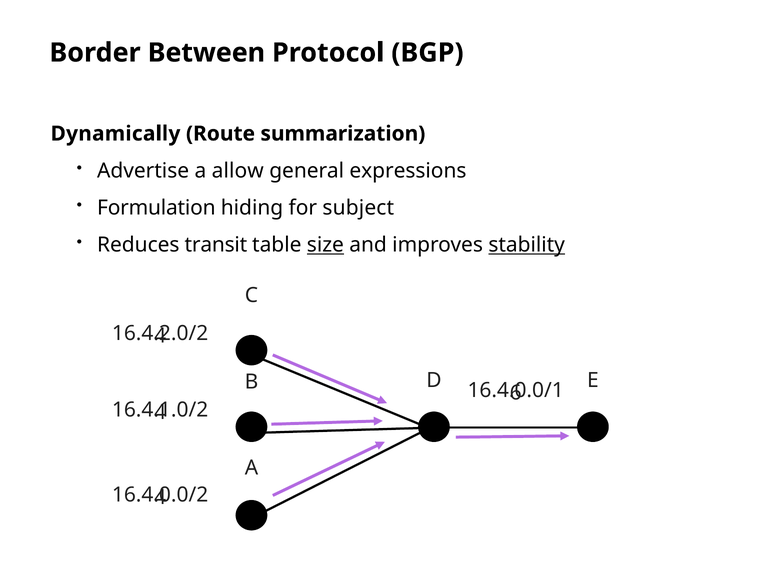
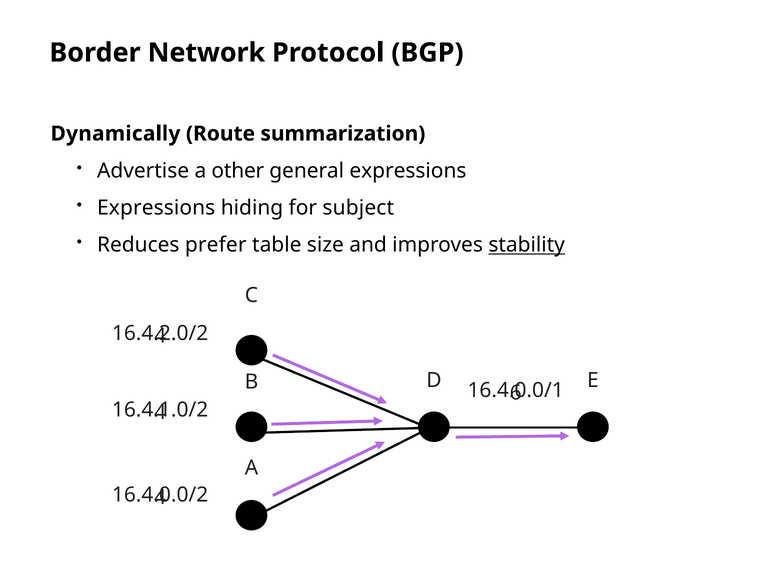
Between: Between -> Network
allow: allow -> other
Formulation at (156, 208): Formulation -> Expressions
transit: transit -> prefer
size underline: present -> none
